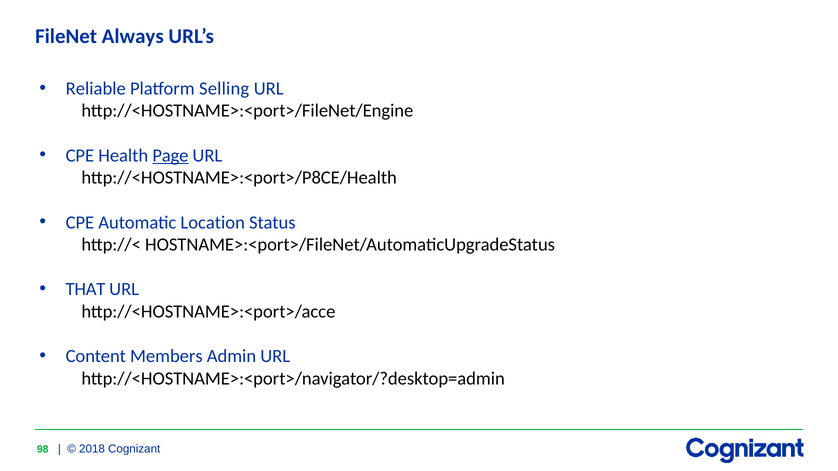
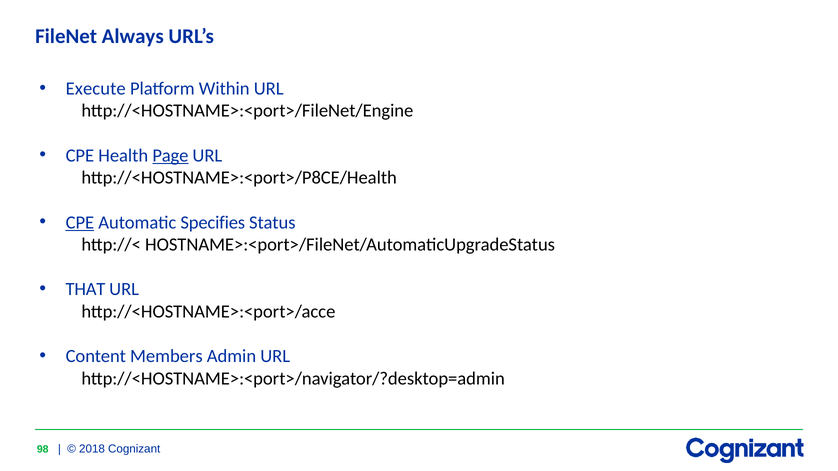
Reliable: Reliable -> Execute
Selling: Selling -> Within
CPE at (80, 223) underline: none -> present
Location: Location -> Specifies
